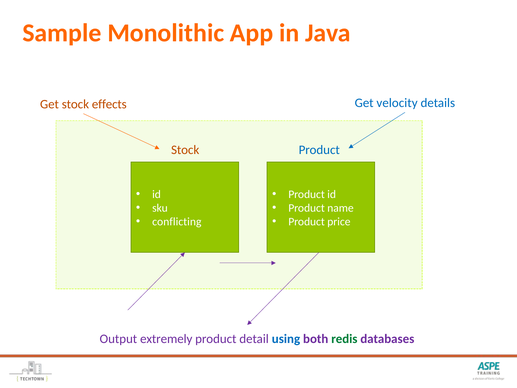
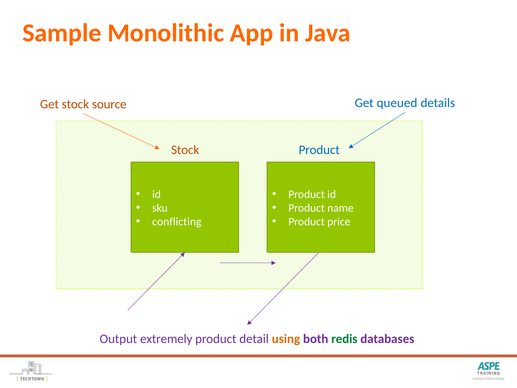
effects: effects -> source
velocity: velocity -> queued
using colour: blue -> orange
